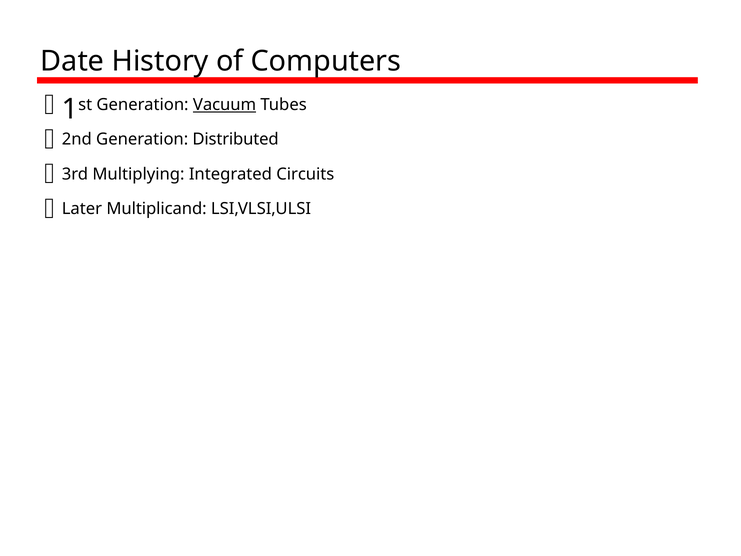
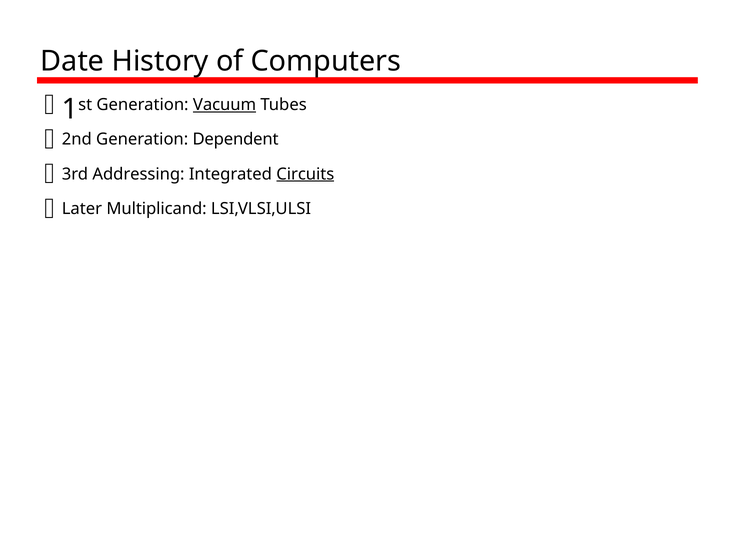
Distributed: Distributed -> Dependent
Multiplying: Multiplying -> Addressing
Circuits underline: none -> present
